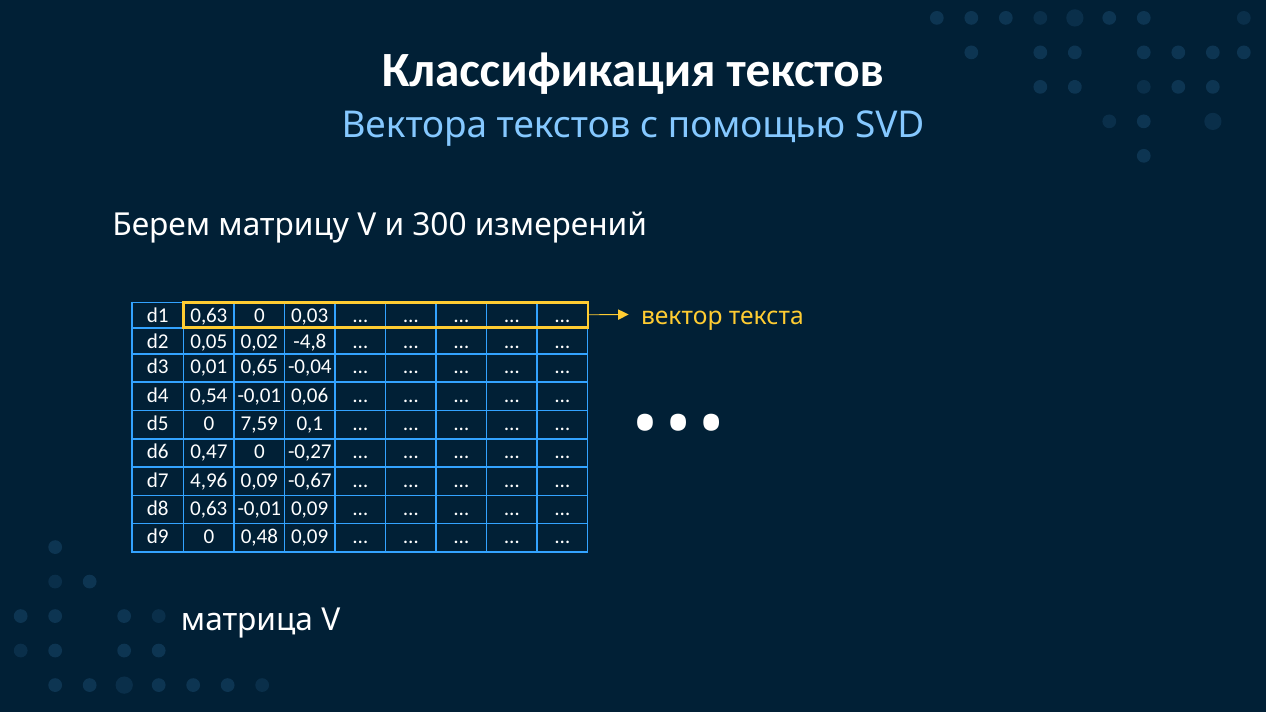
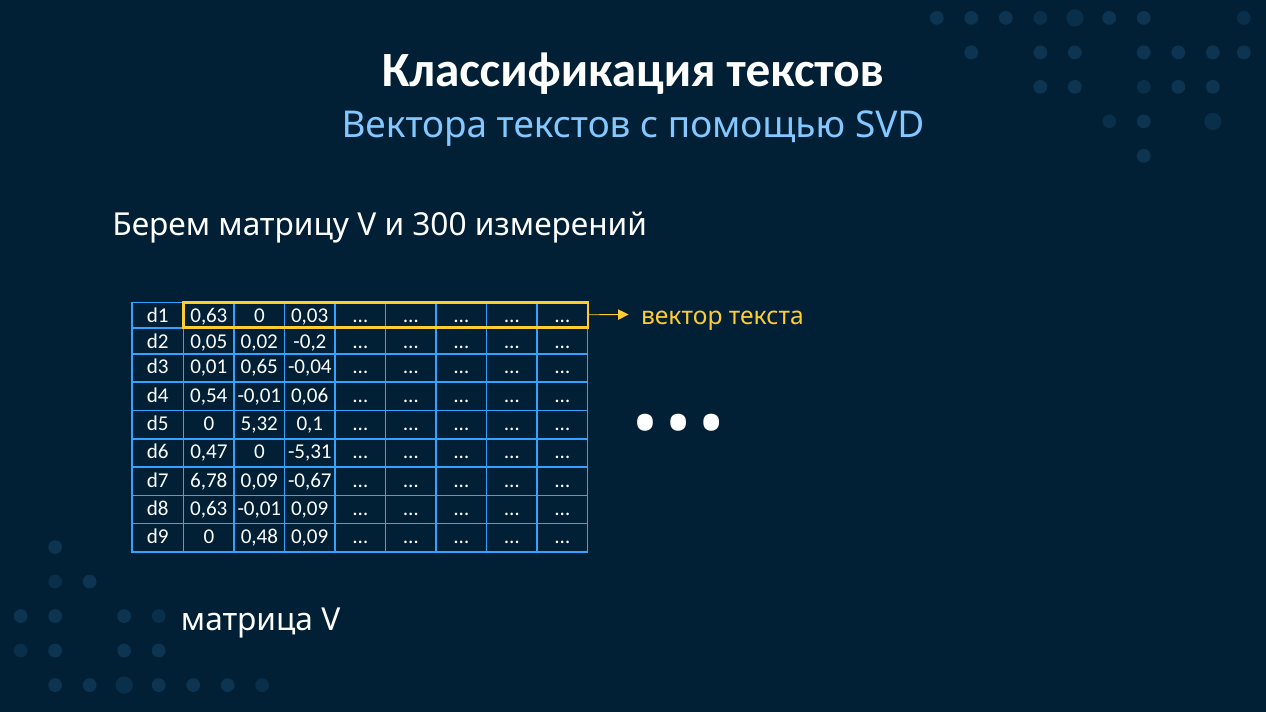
-4,8: -4,8 -> -0,2
7,59: 7,59 -> 5,32
-0,27: -0,27 -> -5,31
4,96: 4,96 -> 6,78
